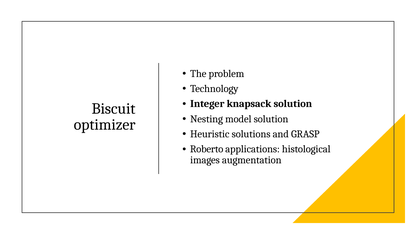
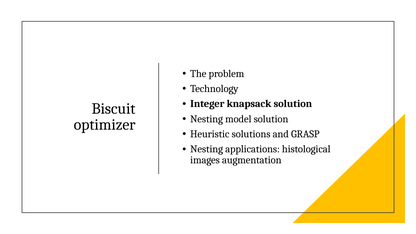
Roberto at (207, 149): Roberto -> Nesting
